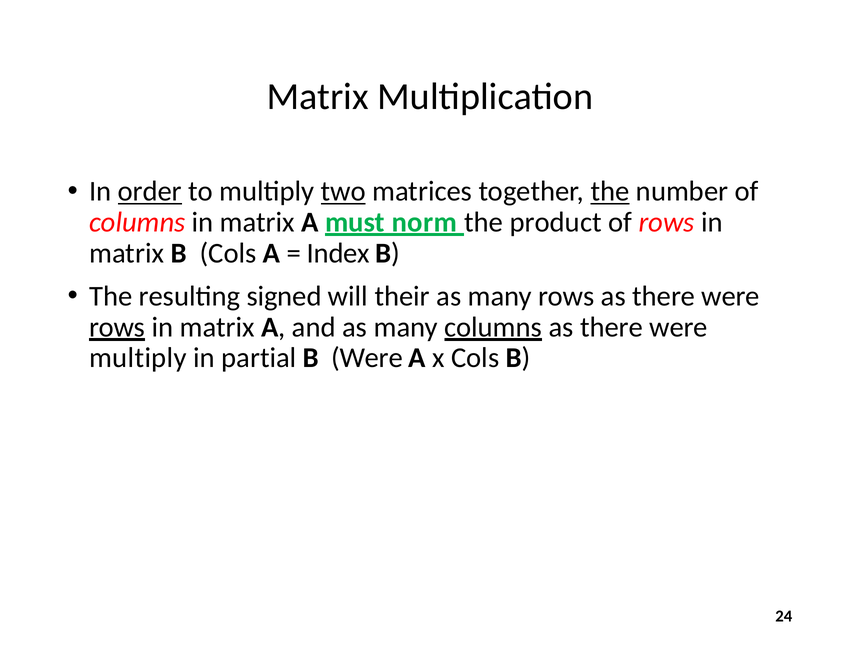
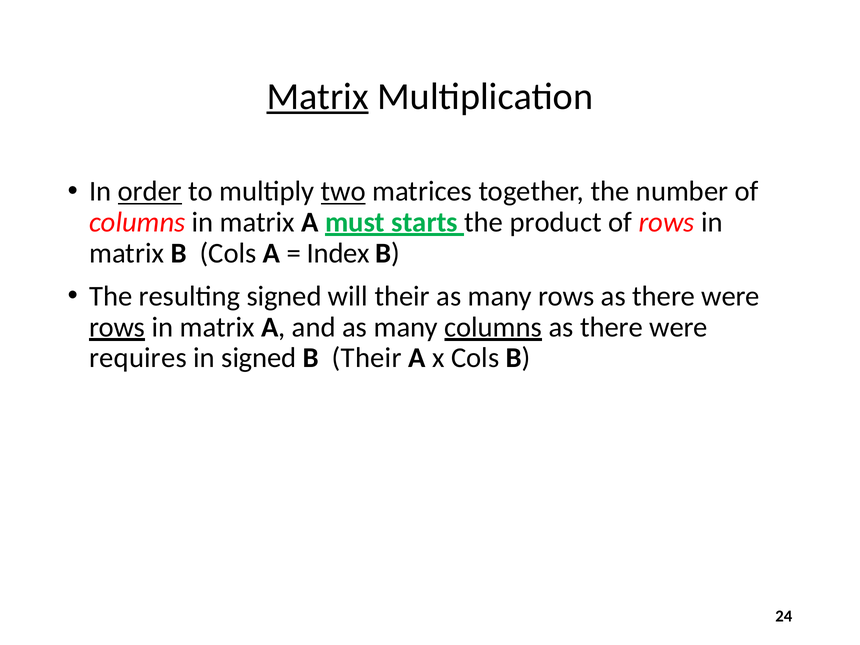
Matrix at (318, 96) underline: none -> present
the at (610, 191) underline: present -> none
norm: norm -> starts
multiply at (138, 358): multiply -> requires
in partial: partial -> signed
B Were: Were -> Their
